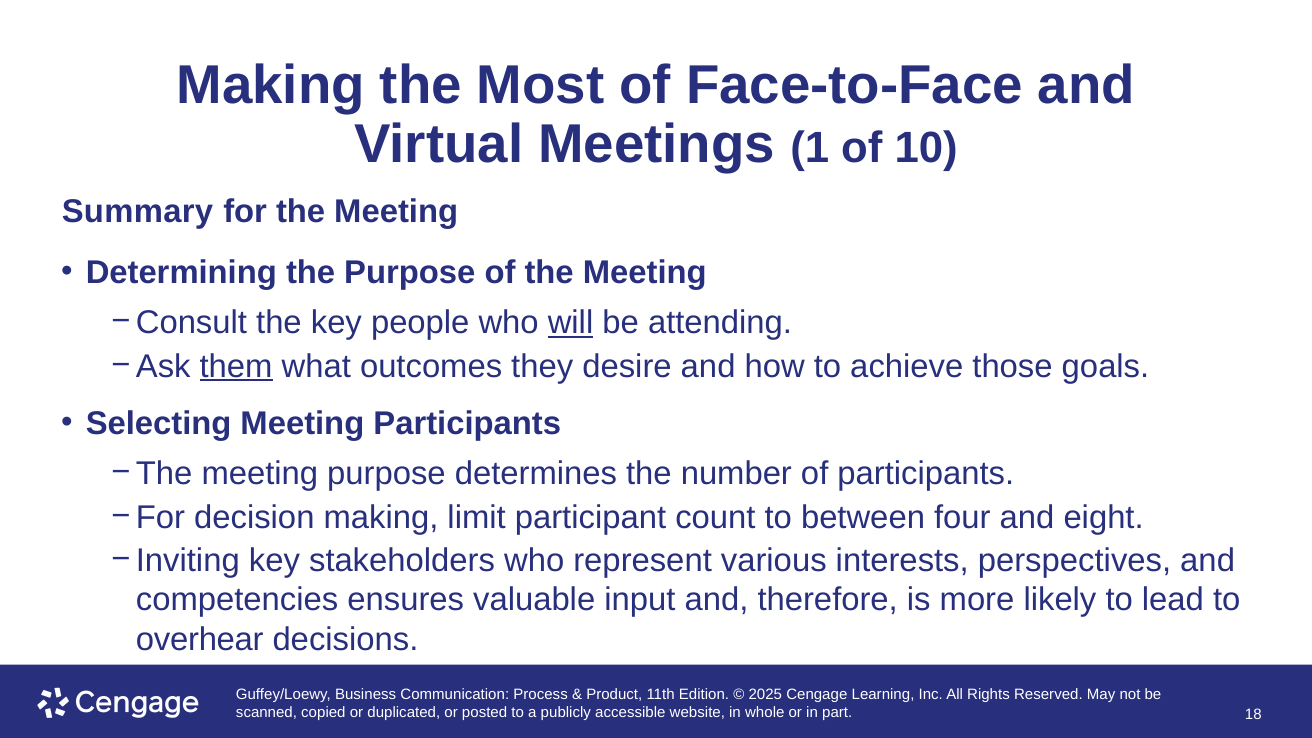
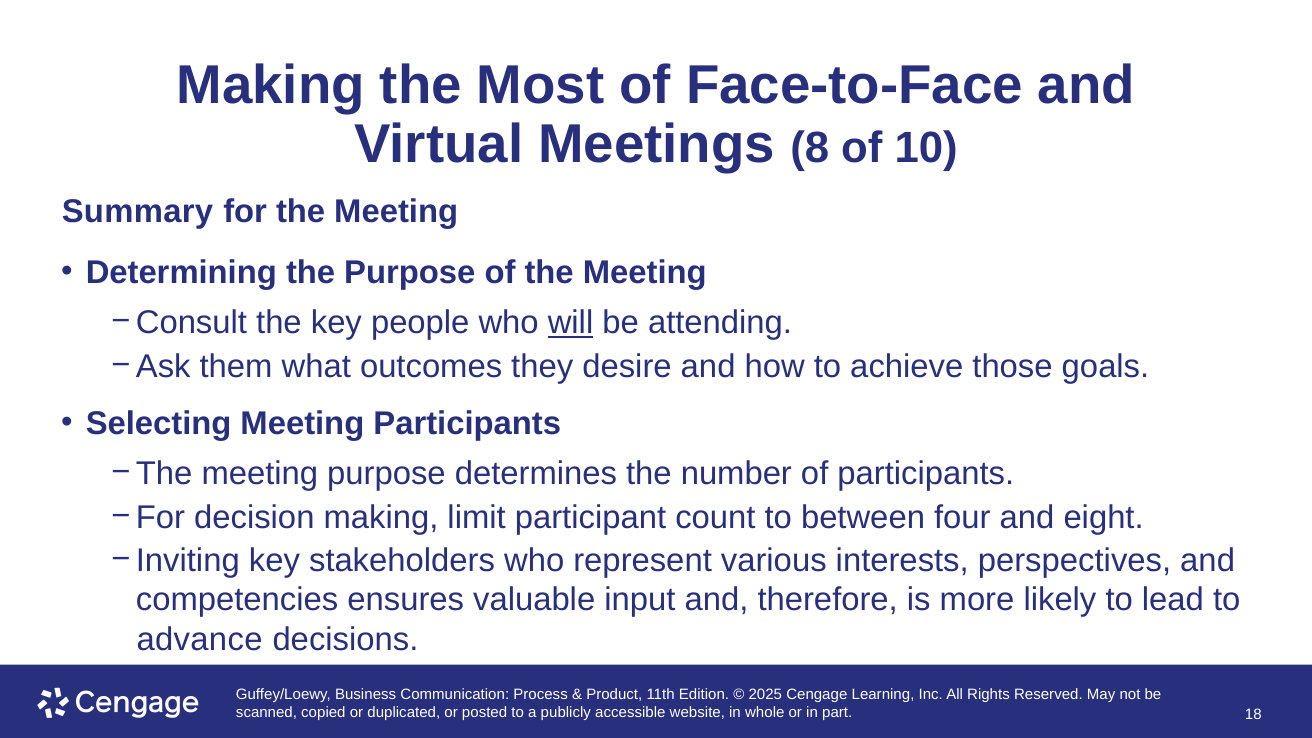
1: 1 -> 8
them underline: present -> none
overhear: overhear -> advance
